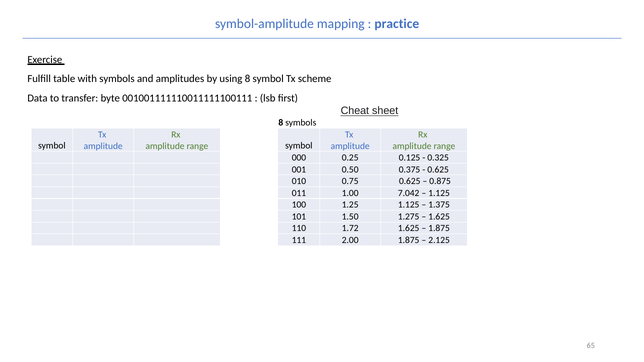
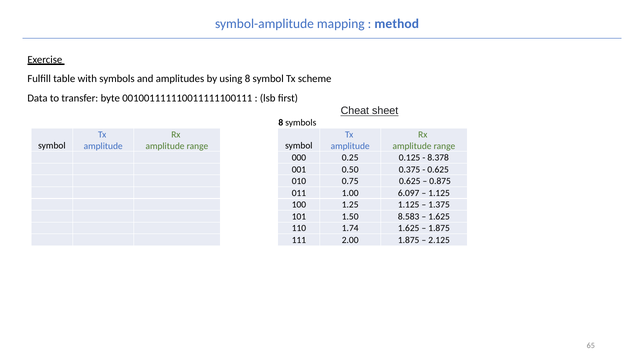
practice: practice -> method
0.325: 0.325 -> 8.378
7.042: 7.042 -> 6.097
1.275: 1.275 -> 8.583
1.72: 1.72 -> 1.74
